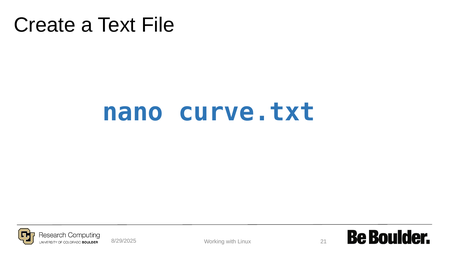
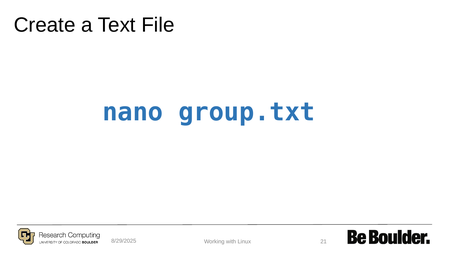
curve.txt: curve.txt -> group.txt
